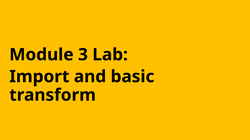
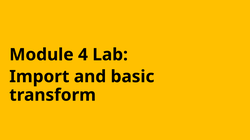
3: 3 -> 4
